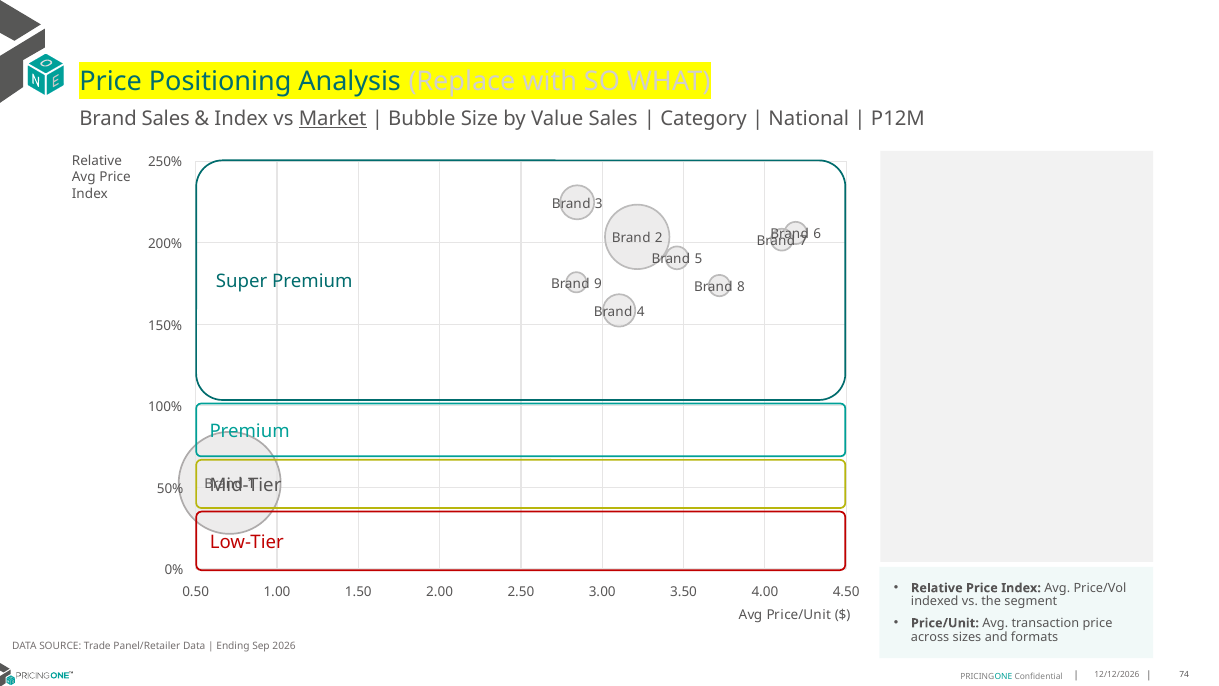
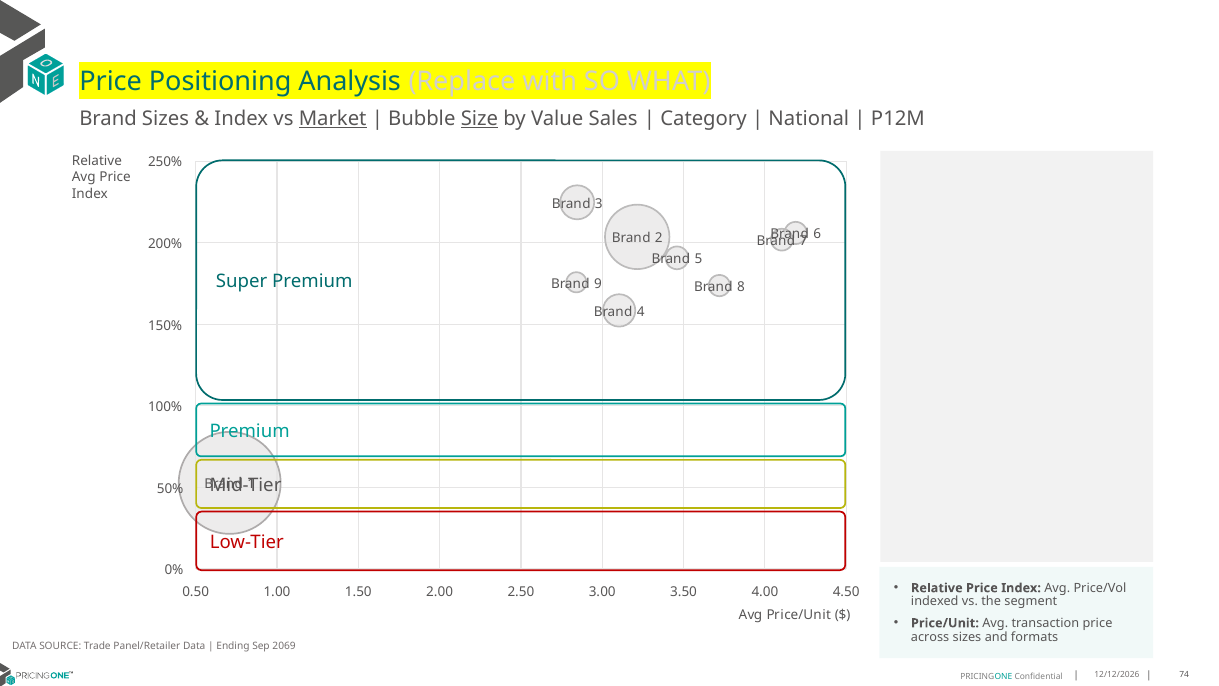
Brand Sales: Sales -> Sizes
Size underline: none -> present
2026: 2026 -> 2069
